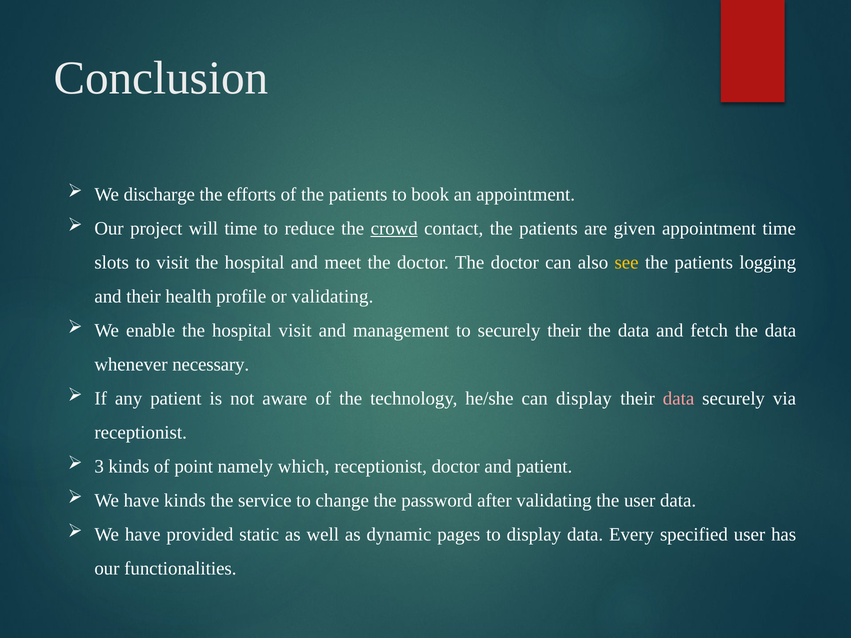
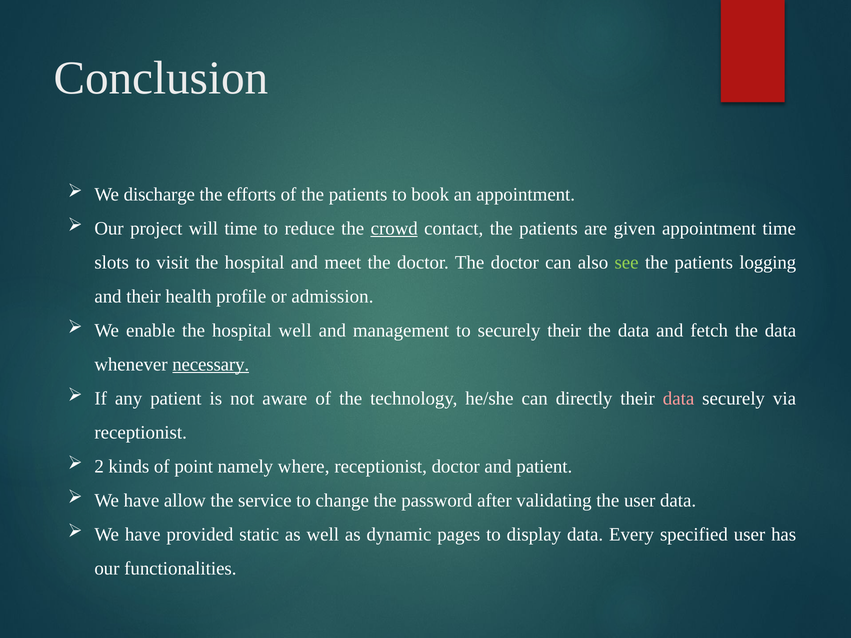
see colour: yellow -> light green
or validating: validating -> admission
hospital visit: visit -> well
necessary underline: none -> present
can display: display -> directly
3: 3 -> 2
which: which -> where
have kinds: kinds -> allow
